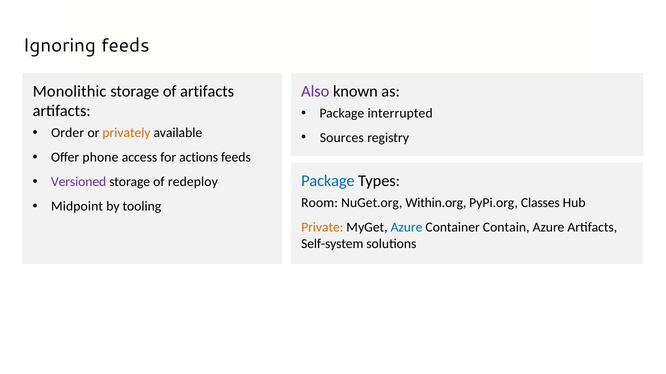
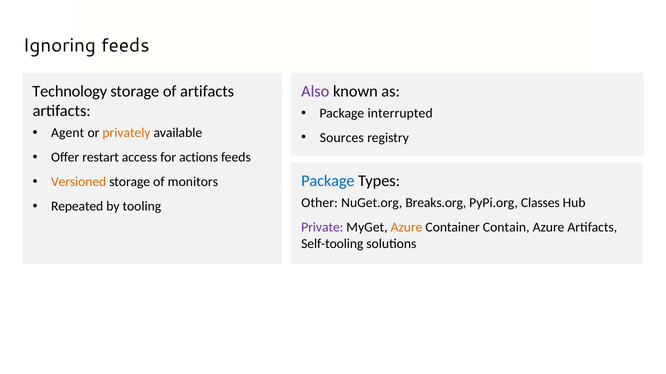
Monolithic: Monolithic -> Technology
Order: Order -> Agent
phone: phone -> restart
Versioned colour: purple -> orange
redeploy: redeploy -> monitors
Room: Room -> Other
Within.org: Within.org -> Breaks.org
Midpoint: Midpoint -> Repeated
Private colour: orange -> purple
Azure at (407, 228) colour: blue -> orange
Self-system: Self-system -> Self-tooling
